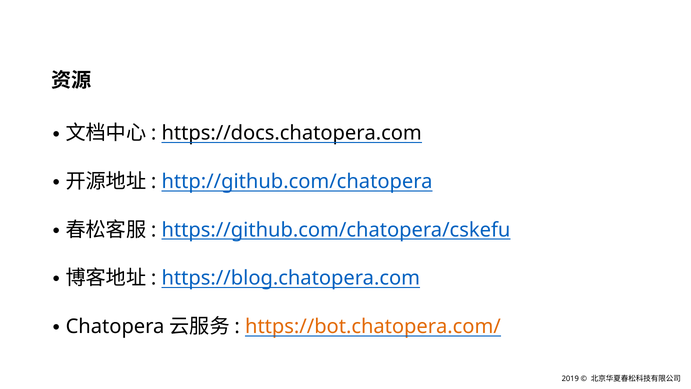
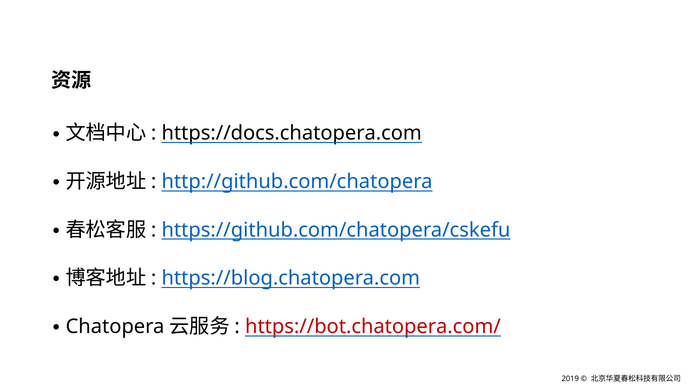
https://bot.chatopera.com/ colour: orange -> red
